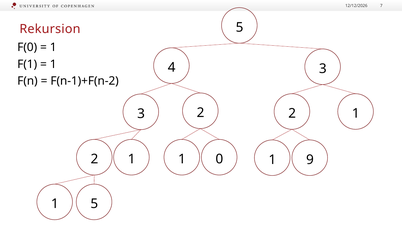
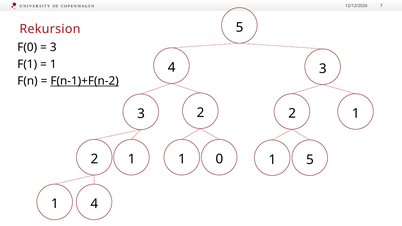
1 at (53, 47): 1 -> 3
F(n-1)+F(n-2 underline: none -> present
1 9: 9 -> 5
1 5: 5 -> 4
